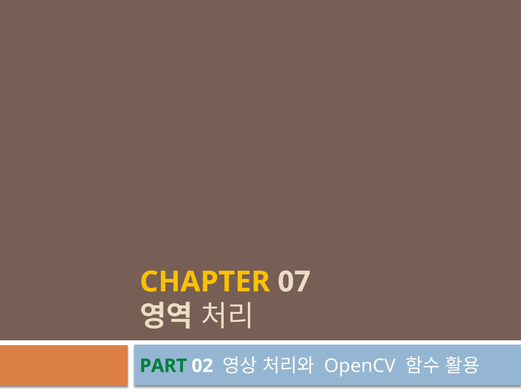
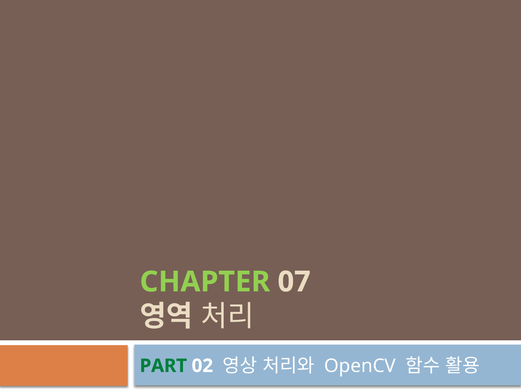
CHAPTER colour: yellow -> light green
